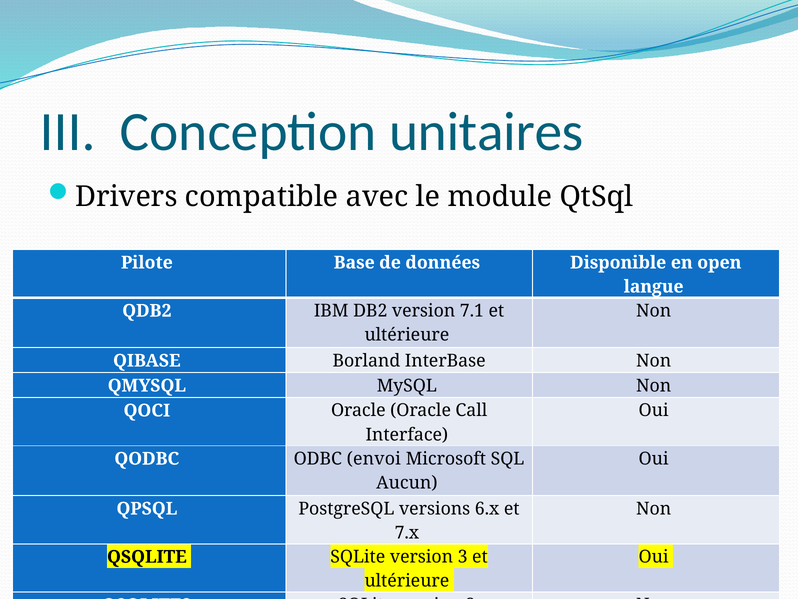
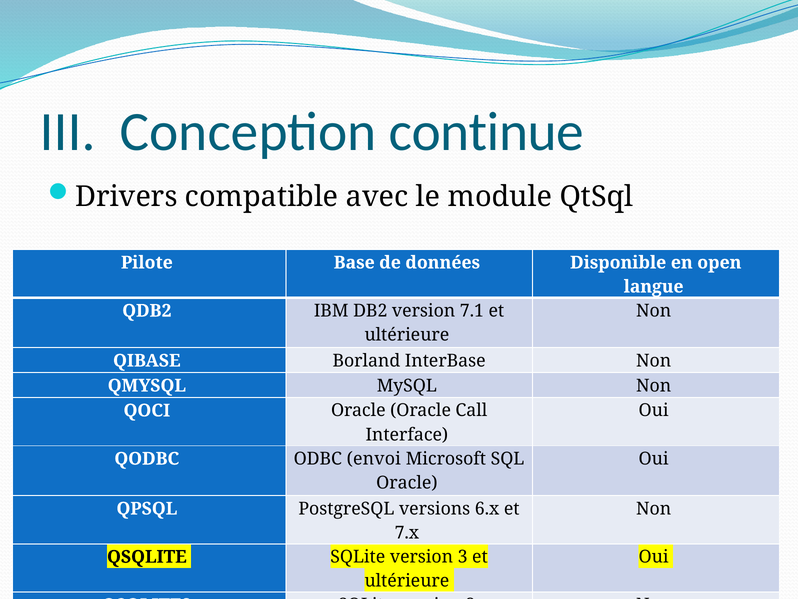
unitaires: unitaires -> continue
Aucun at (407, 482): Aucun -> Oracle
